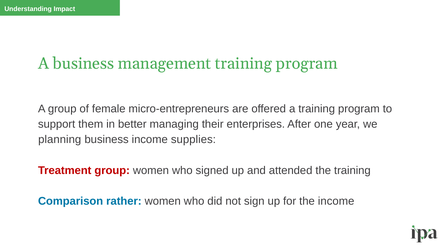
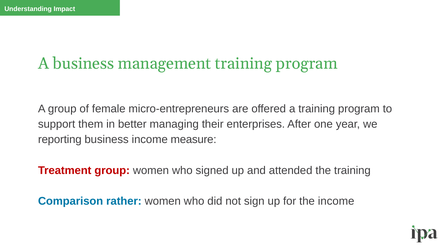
planning: planning -> reporting
supplies: supplies -> measure
